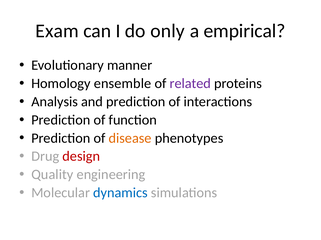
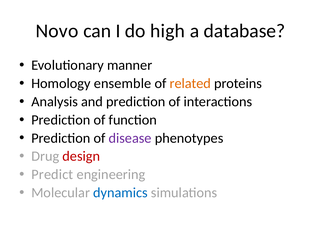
Exam: Exam -> Novo
only: only -> high
empirical: empirical -> database
related colour: purple -> orange
disease colour: orange -> purple
Quality: Quality -> Predict
